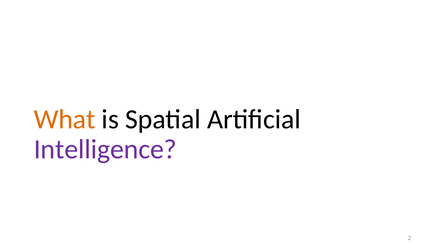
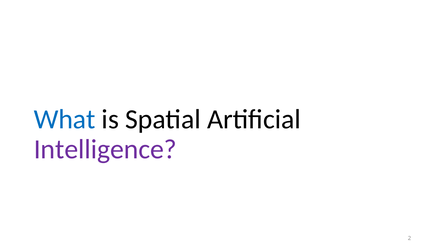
What colour: orange -> blue
